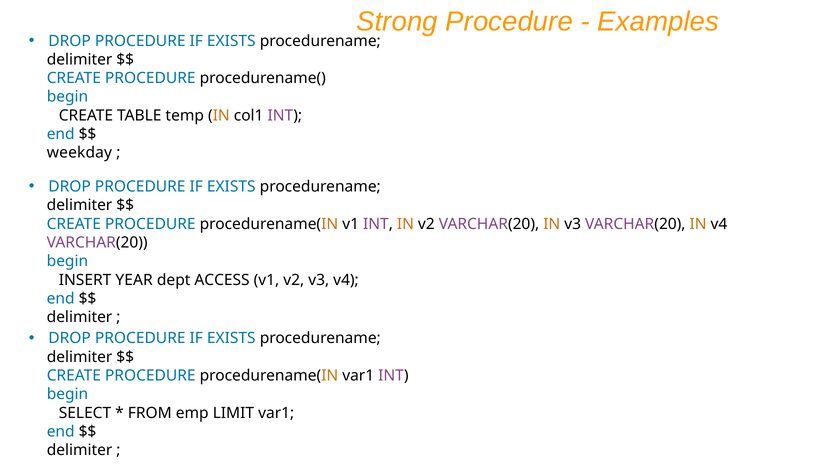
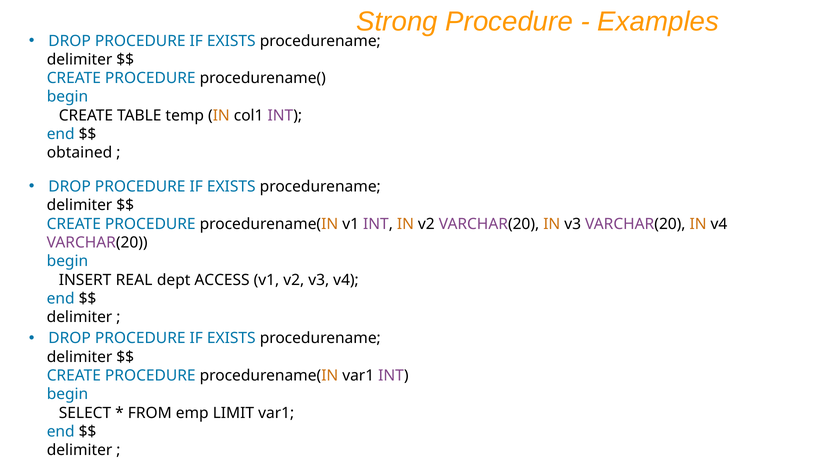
weekday: weekday -> obtained
YEAR: YEAR -> REAL
